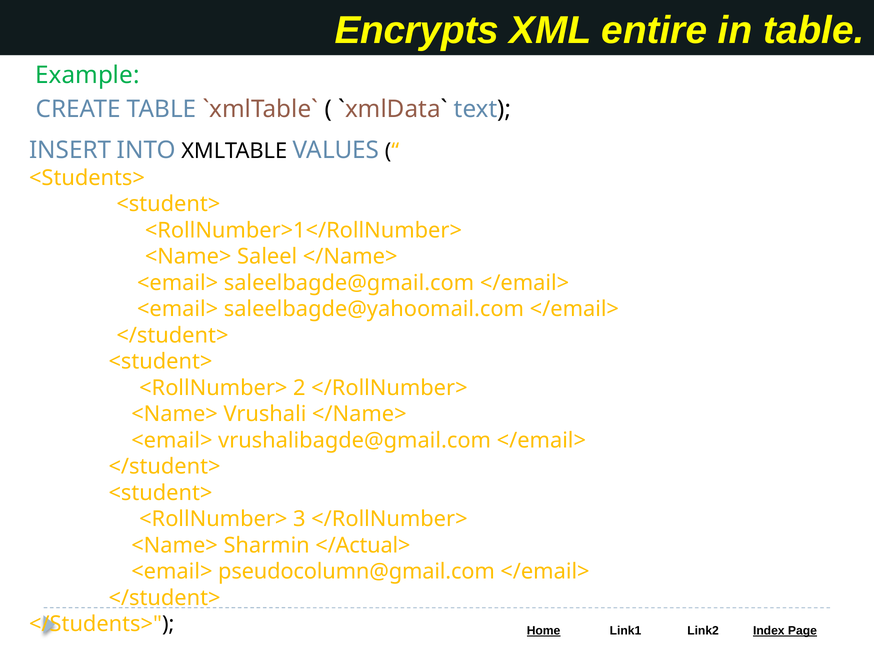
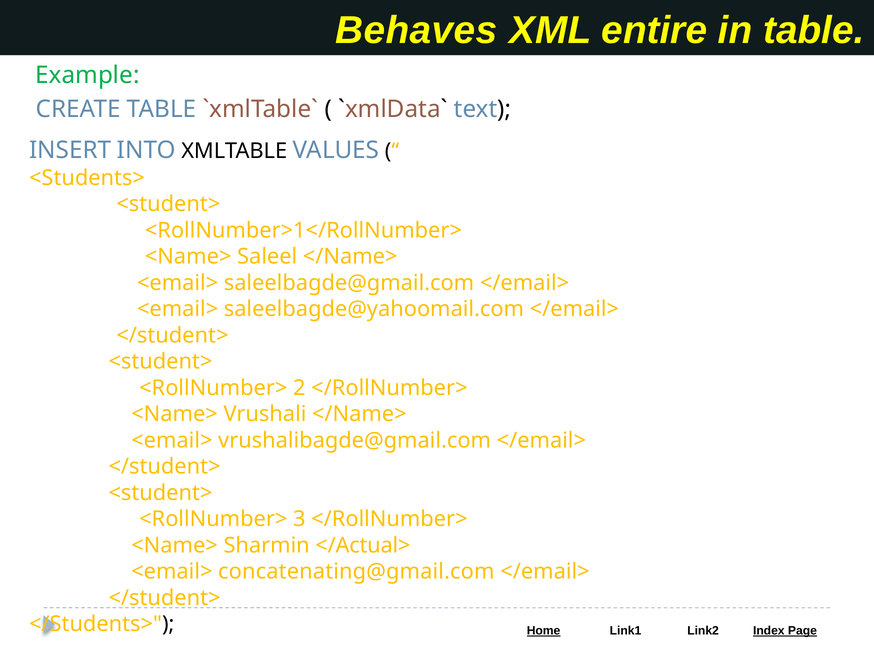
Encrypts: Encrypts -> Behaves
pseudocolumn@gmail.com: pseudocolumn@gmail.com -> concatenating@gmail.com
